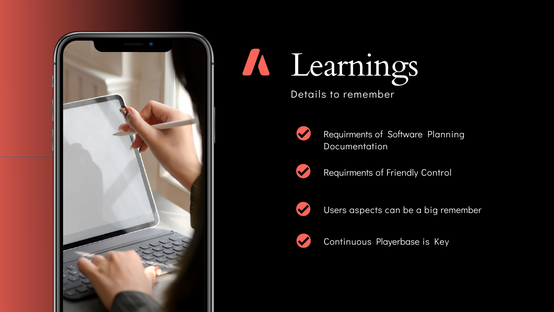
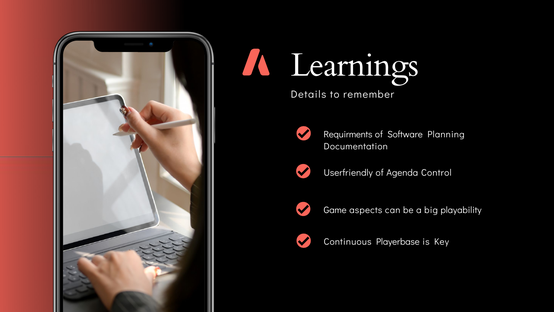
Requirments at (348, 172): Requirments -> Userfriendly
Friendly: Friendly -> Agenda
Users: Users -> Game
big remember: remember -> playability
